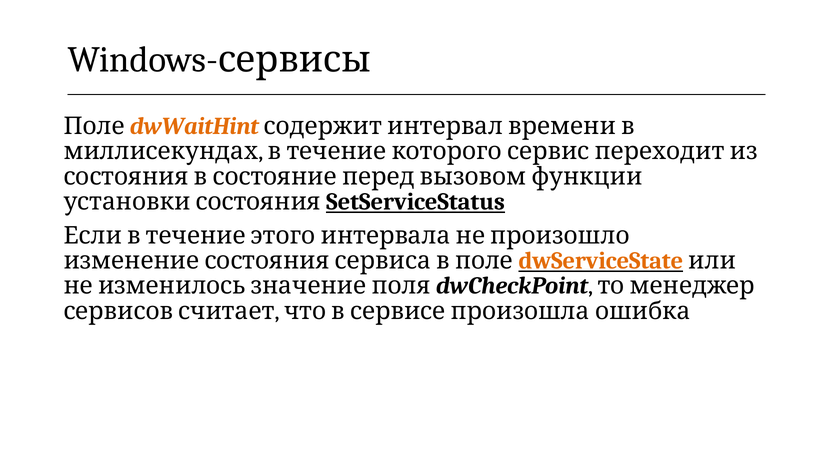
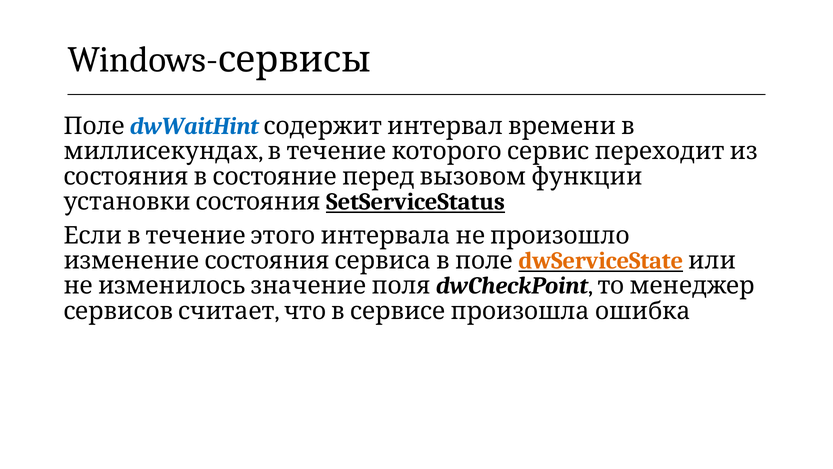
dwWaitHint colour: orange -> blue
